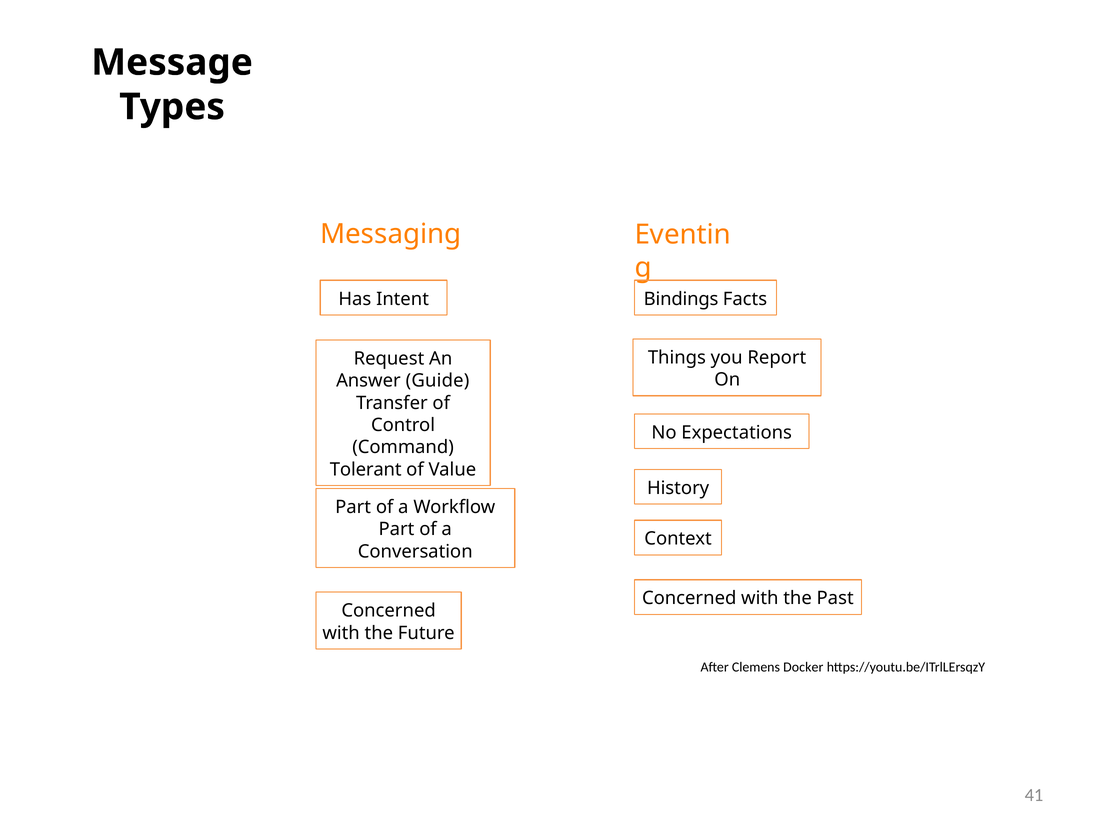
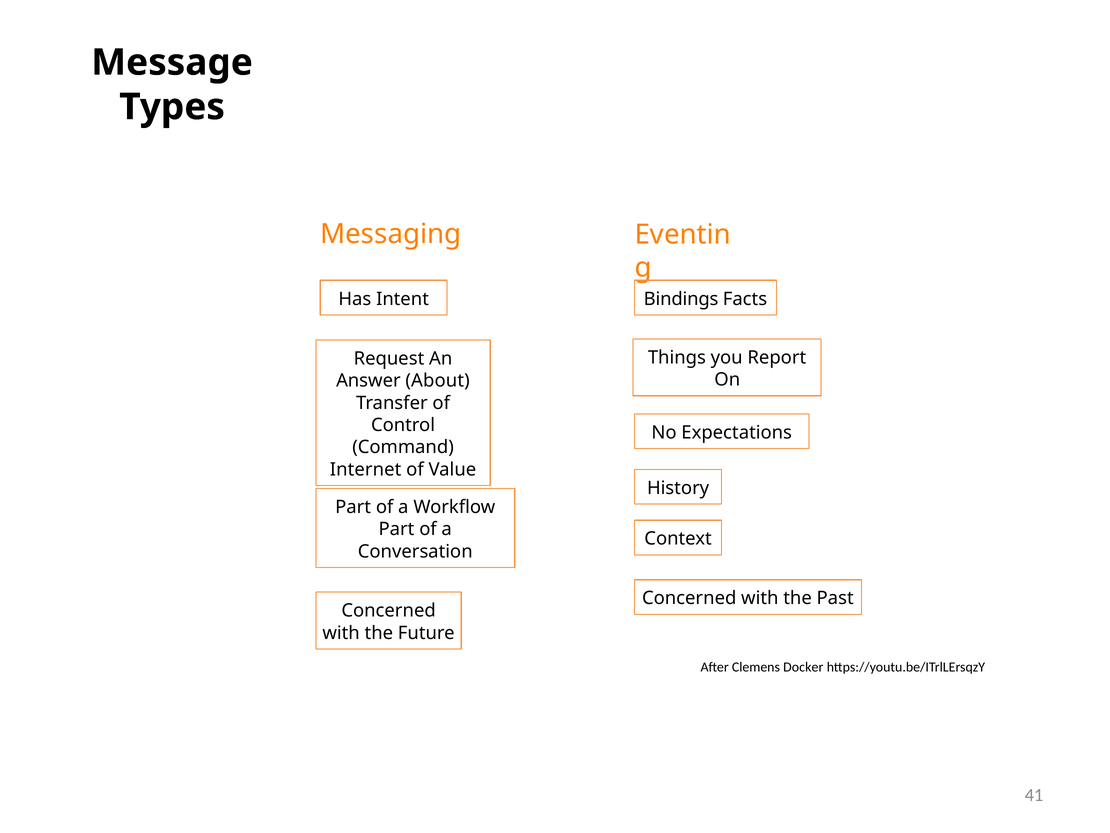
Guide: Guide -> About
Tolerant: Tolerant -> Internet
